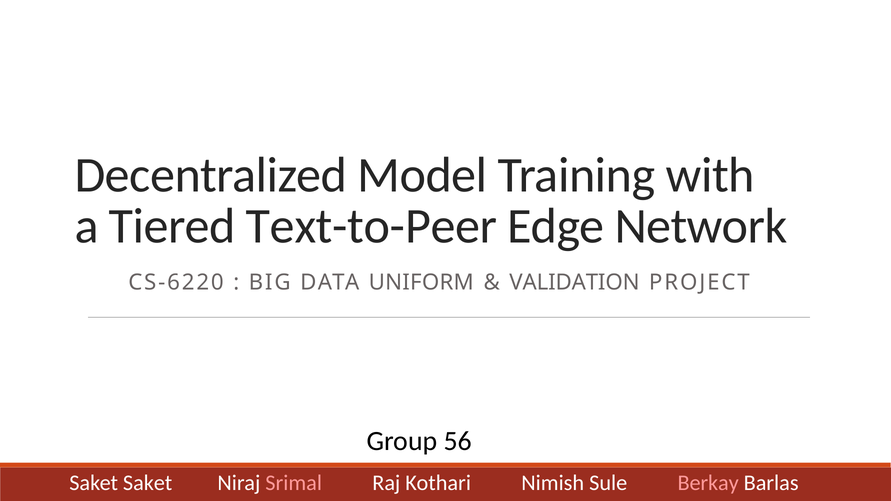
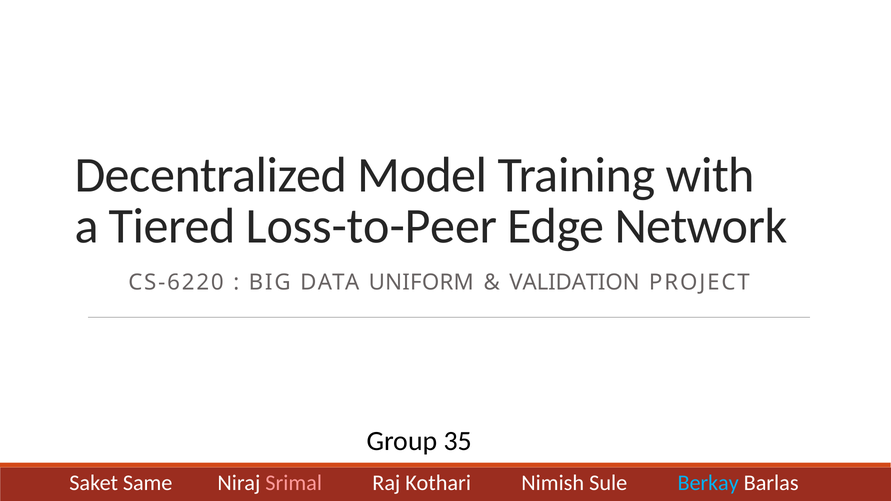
Text-to-Peer: Text-to-Peer -> Loss-to-Peer
56: 56 -> 35
Saket Saket: Saket -> Same
Berkay colour: pink -> light blue
